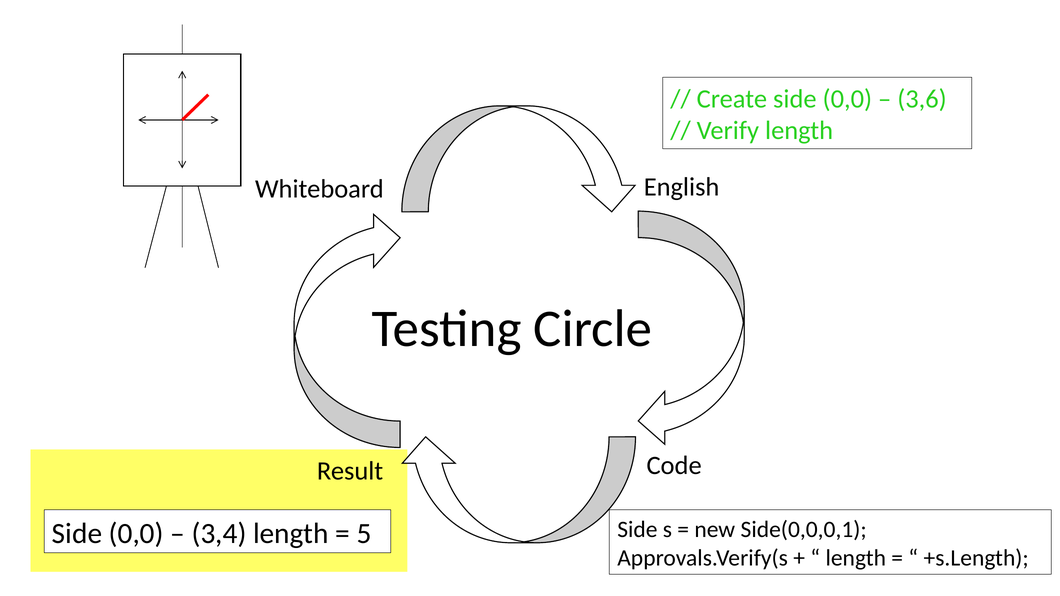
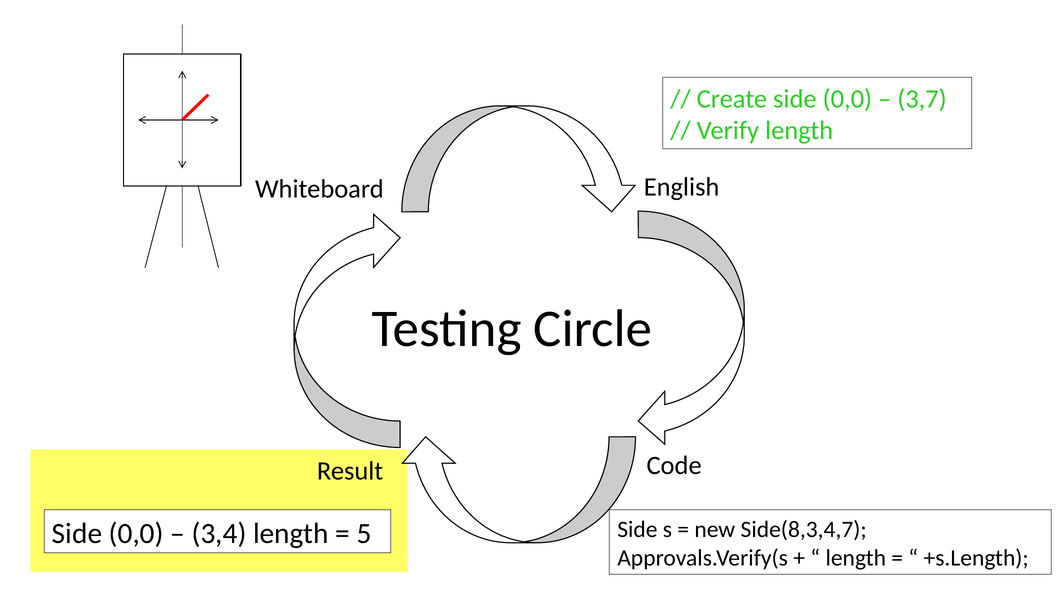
3,6: 3,6 -> 3,7
Side(0,0,0,1: Side(0,0,0,1 -> Side(8,3,4,7
